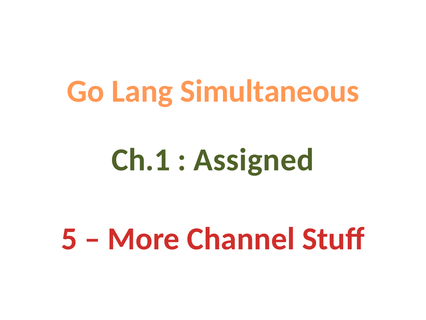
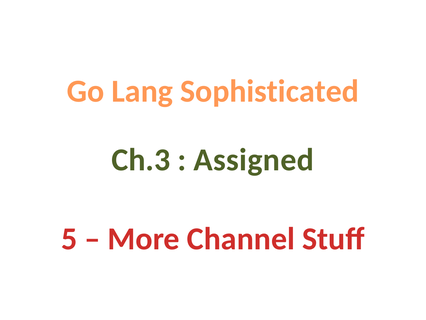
Simultaneous: Simultaneous -> Sophisticated
Ch.1: Ch.1 -> Ch.3
